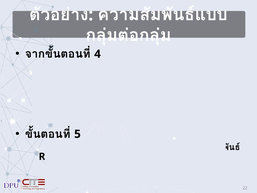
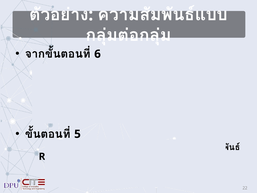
4: 4 -> 6
